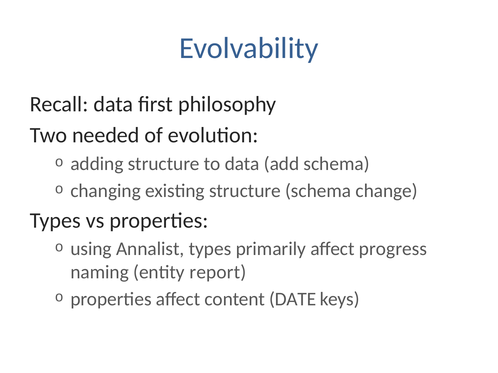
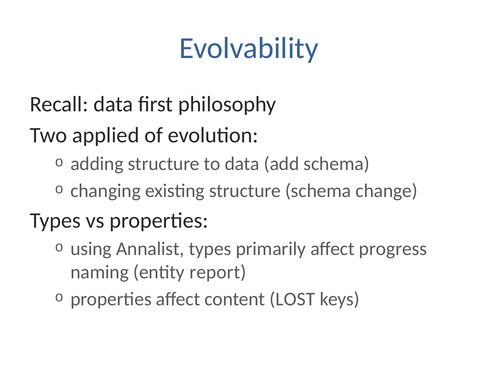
needed: needed -> applied
DATE: DATE -> LOST
